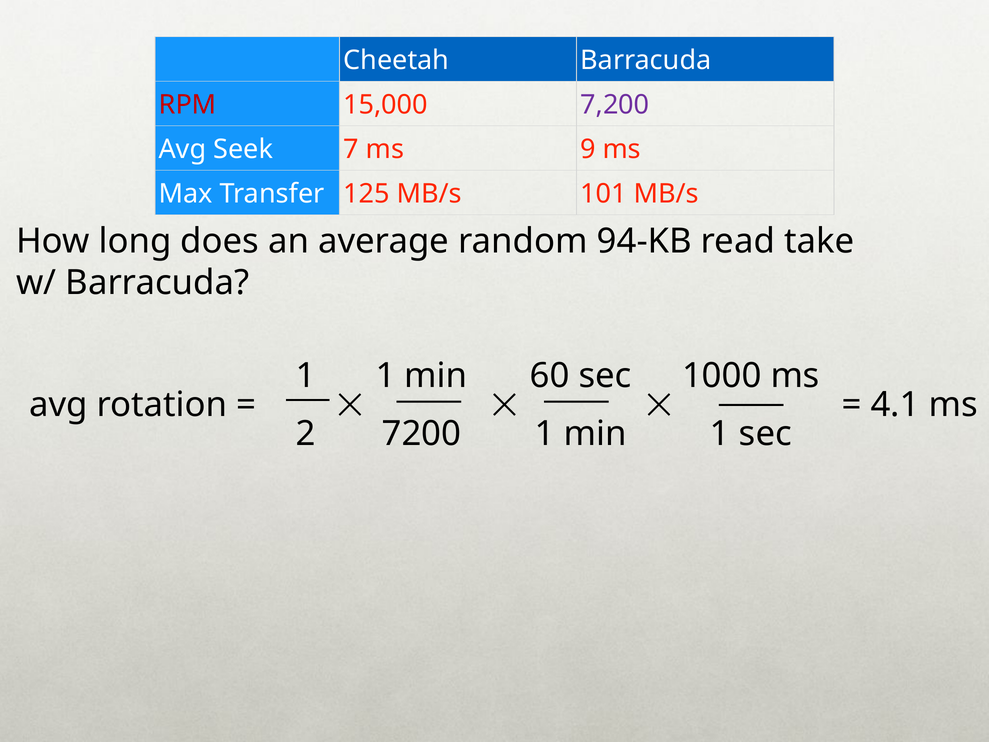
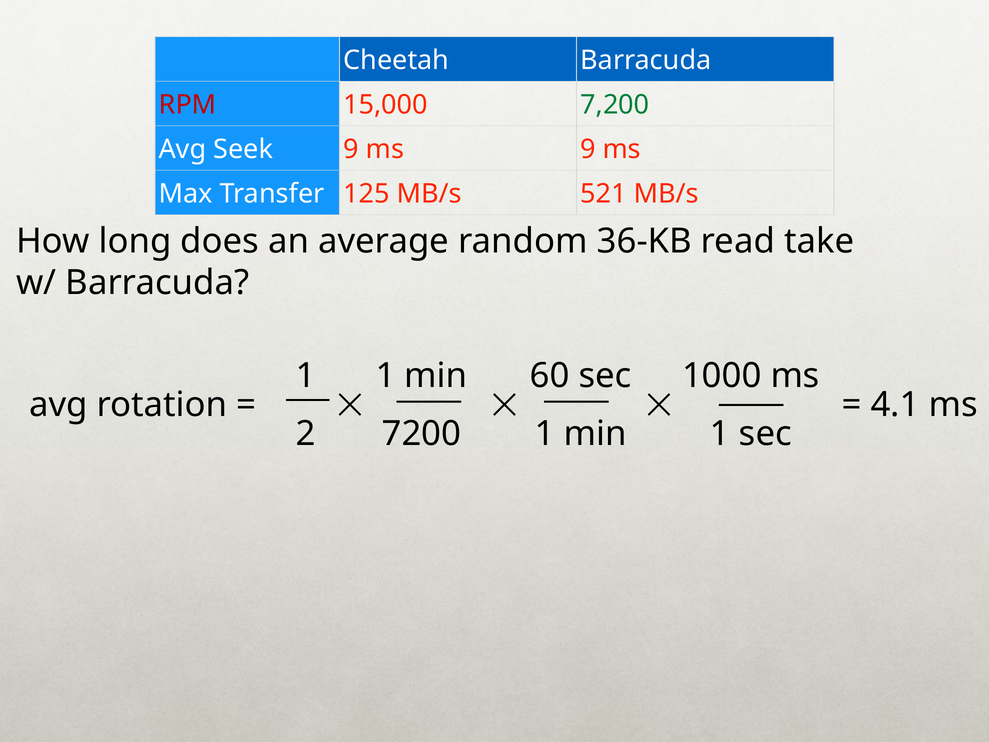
7,200 colour: purple -> green
Seek 7: 7 -> 9
101: 101 -> 521
94-KB: 94-KB -> 36-KB
